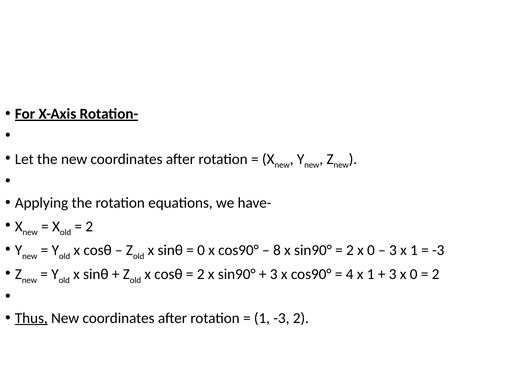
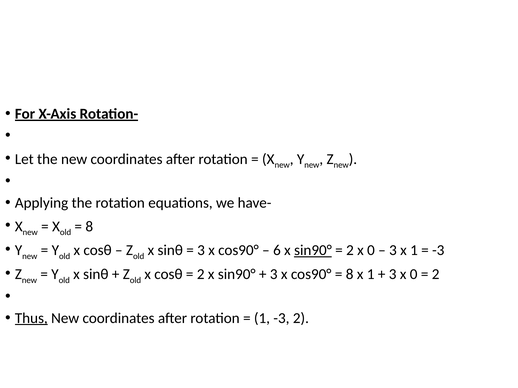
2 at (89, 227): 2 -> 8
0 at (201, 251): 0 -> 3
8: 8 -> 6
sin90° at (313, 251) underline: none -> present
4 at (350, 275): 4 -> 8
